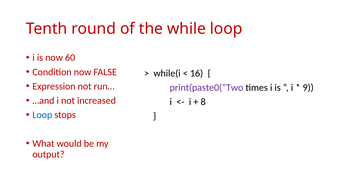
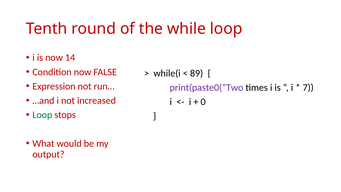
60: 60 -> 14
16: 16 -> 89
9: 9 -> 7
8: 8 -> 0
Loop at (42, 115) colour: blue -> green
